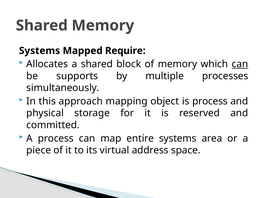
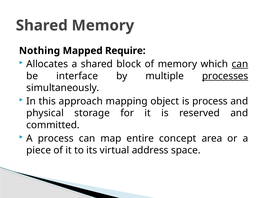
Systems at (40, 51): Systems -> Nothing
supports: supports -> interface
processes underline: none -> present
entire systems: systems -> concept
